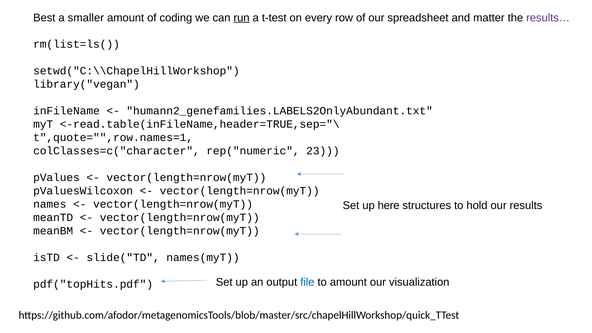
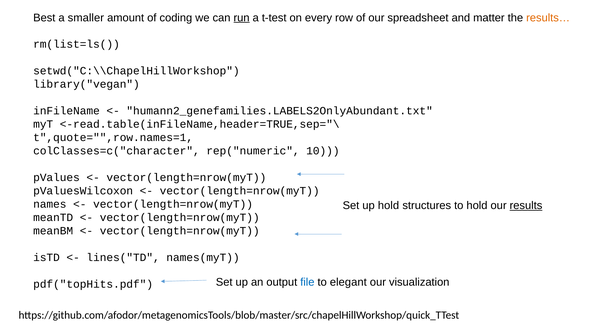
results… colour: purple -> orange
23: 23 -> 10
up here: here -> hold
results underline: none -> present
slide("TD: slide("TD -> lines("TD
to amount: amount -> elegant
